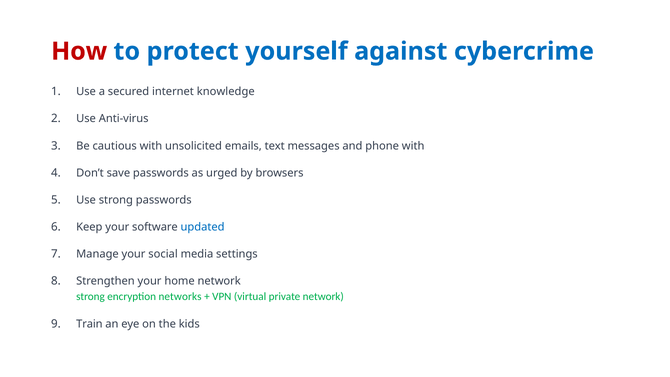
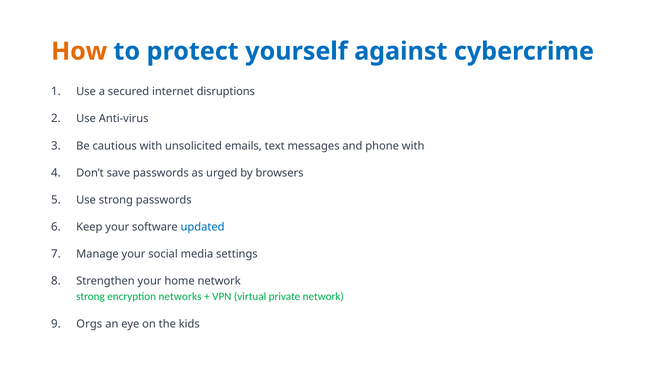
How colour: red -> orange
knowledge: knowledge -> disruptions
Train: Train -> Orgs
